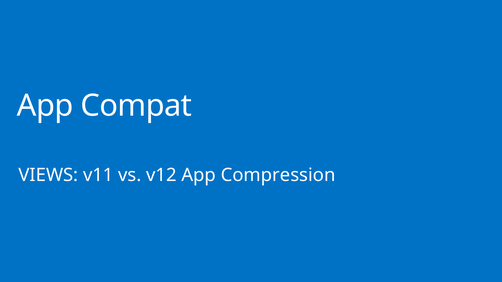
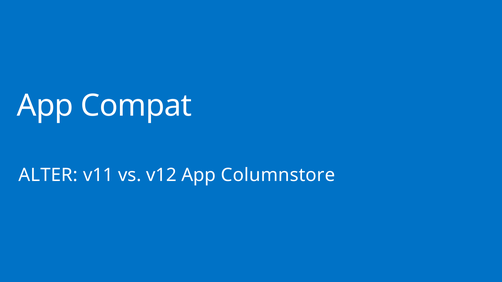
VIEWS: VIEWS -> ALTER
Compression: Compression -> Columnstore
